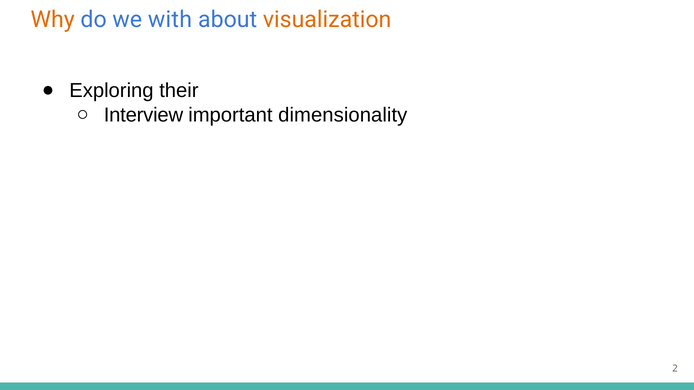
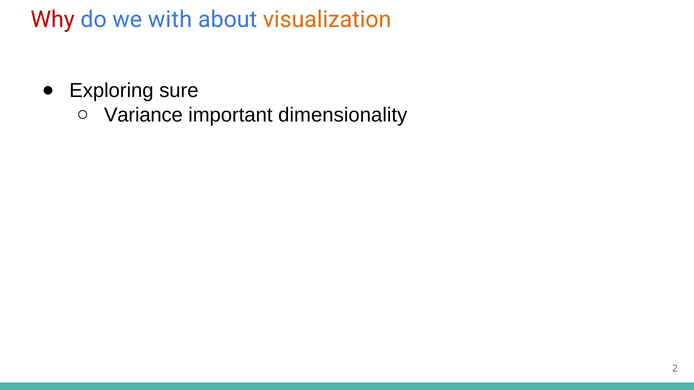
Why colour: orange -> red
their: their -> sure
Interview: Interview -> Variance
